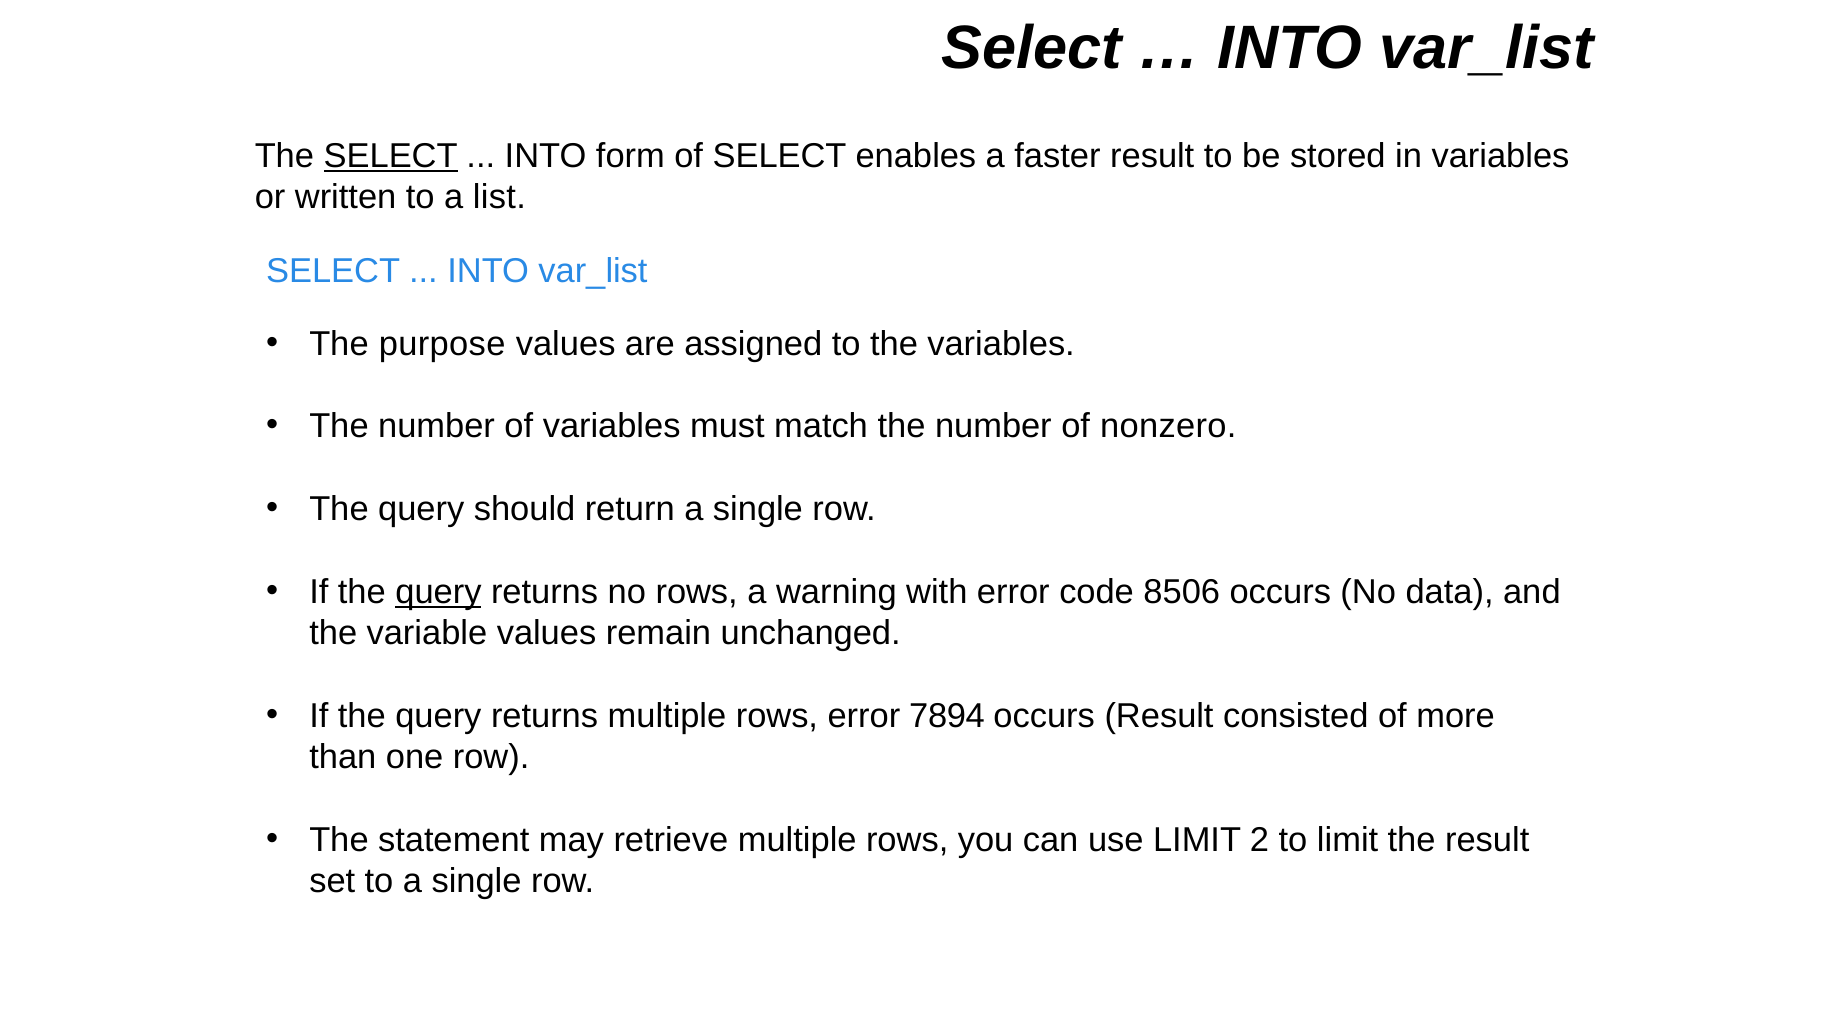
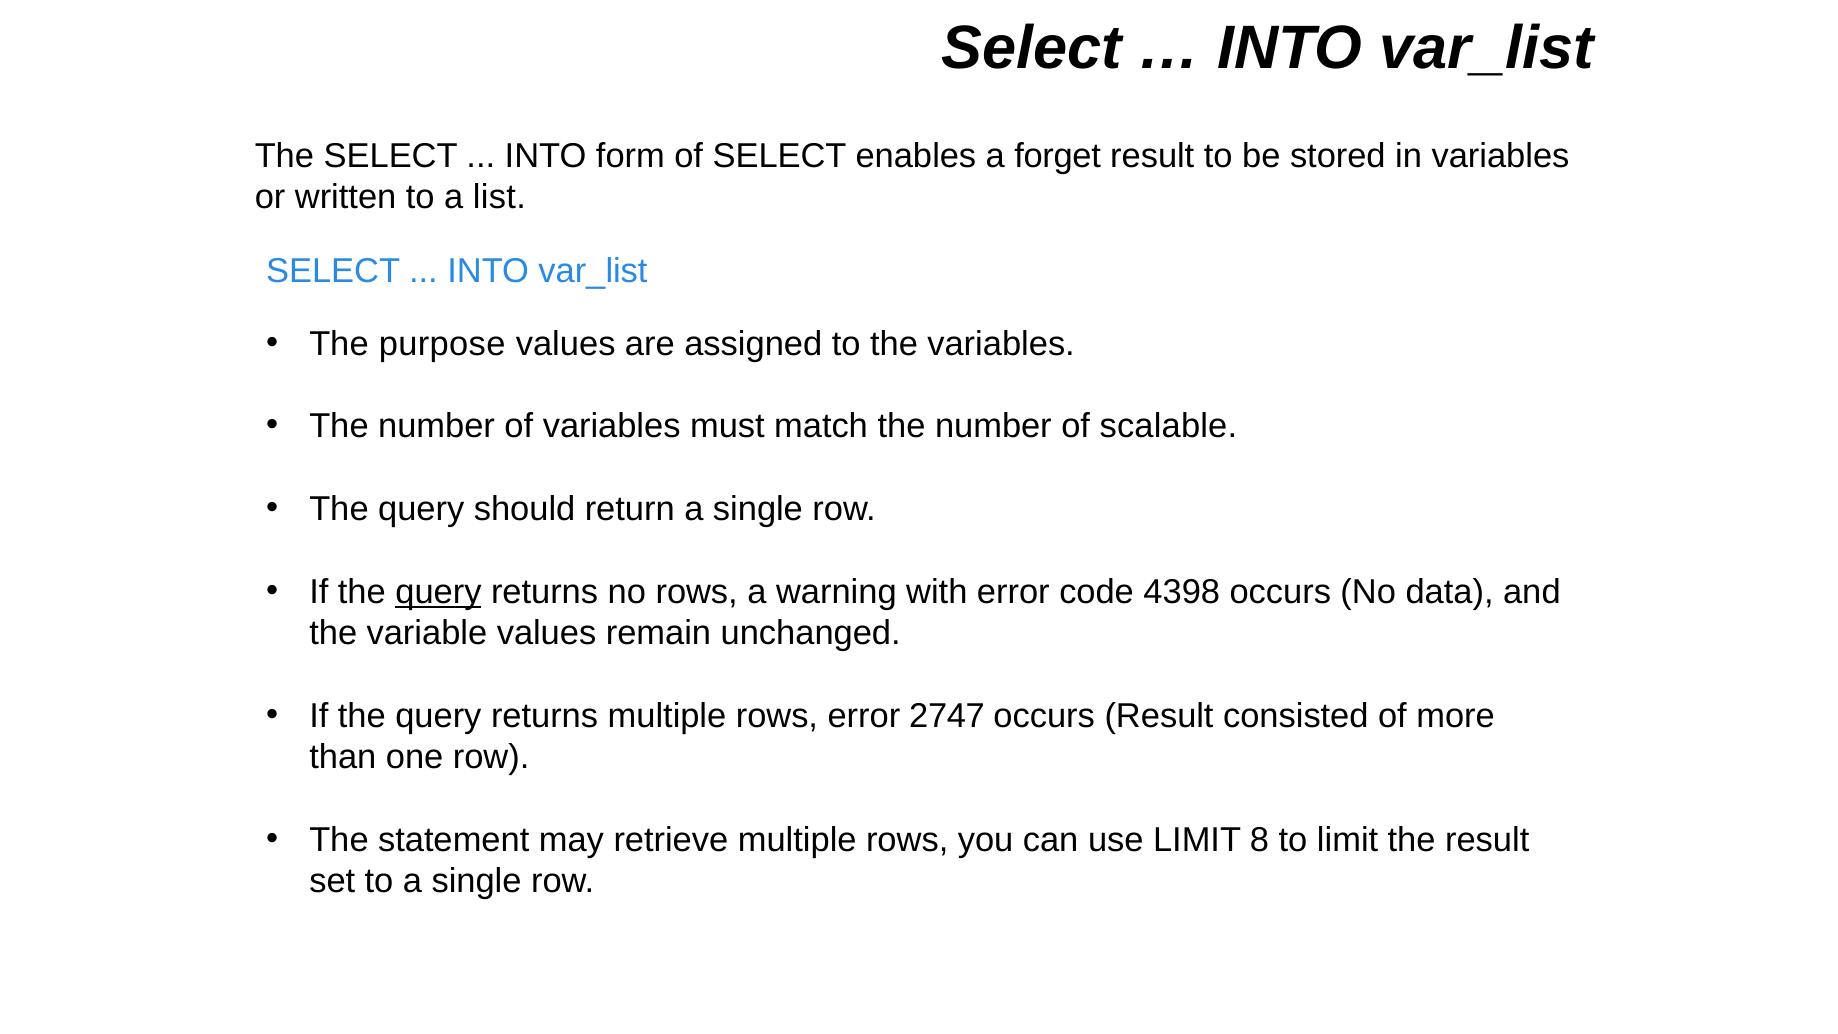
SELECT at (391, 156) underline: present -> none
faster: faster -> forget
nonzero: nonzero -> scalable
8506: 8506 -> 4398
7894: 7894 -> 2747
2: 2 -> 8
